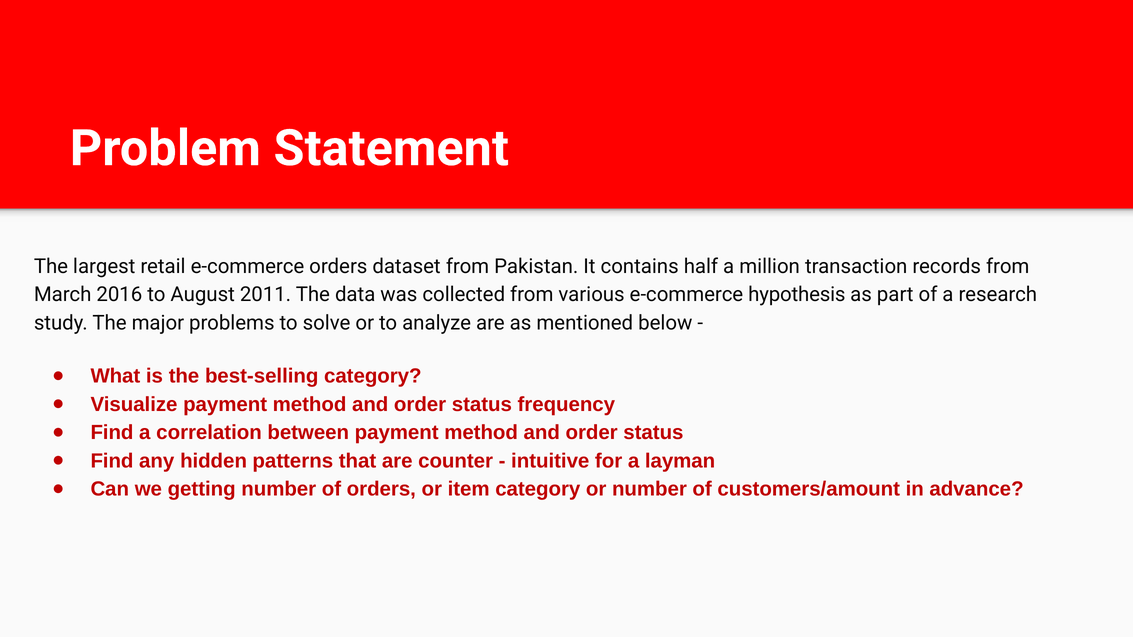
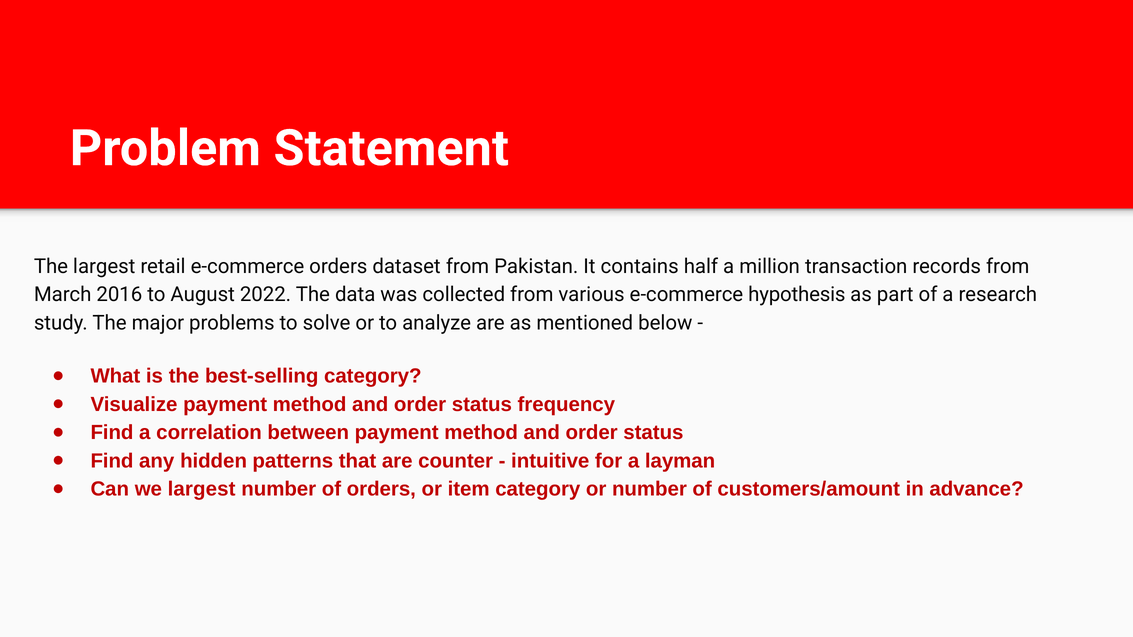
2011: 2011 -> 2022
we getting: getting -> largest
